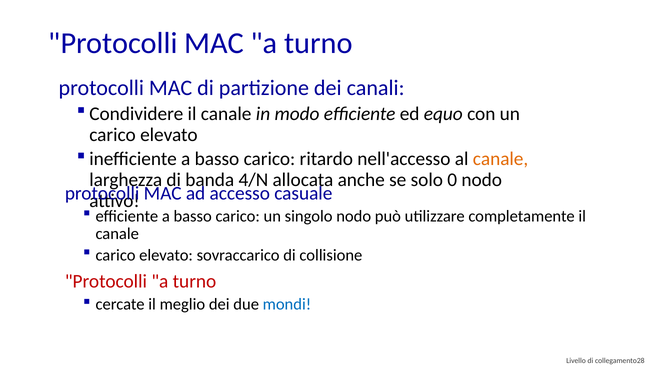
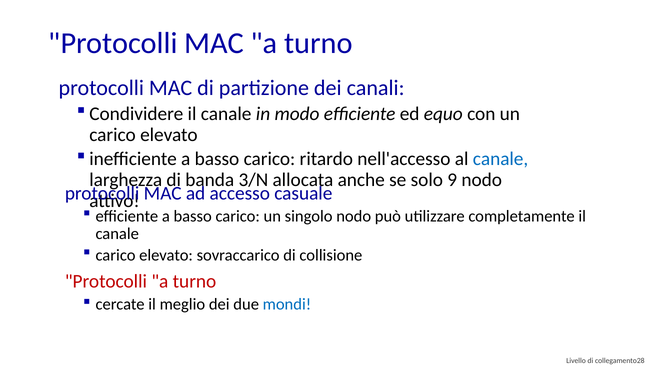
canale at (501, 159) colour: orange -> blue
4/N: 4/N -> 3/N
0: 0 -> 9
